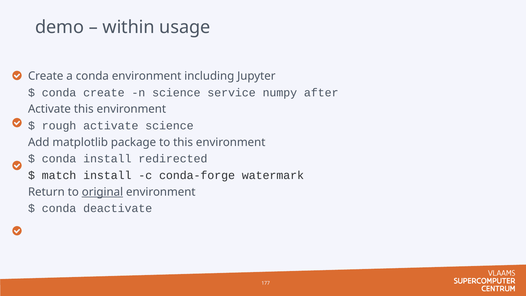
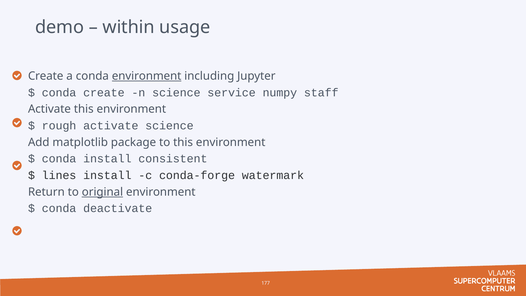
environment at (147, 76) underline: none -> present
after: after -> staff
redirected: redirected -> consistent
match: match -> lines
